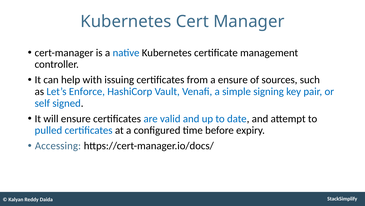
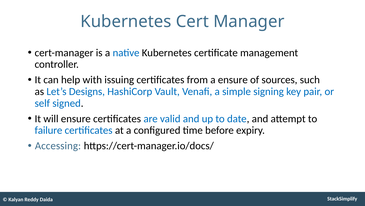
Enforce: Enforce -> Designs
pulled: pulled -> failure
